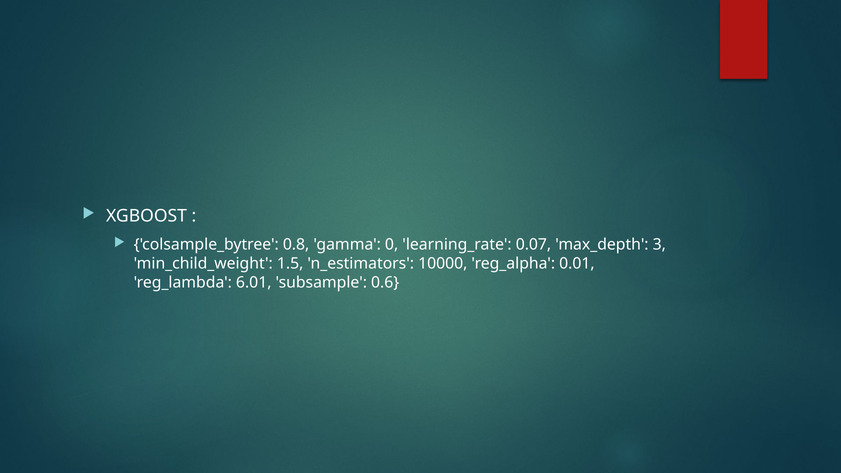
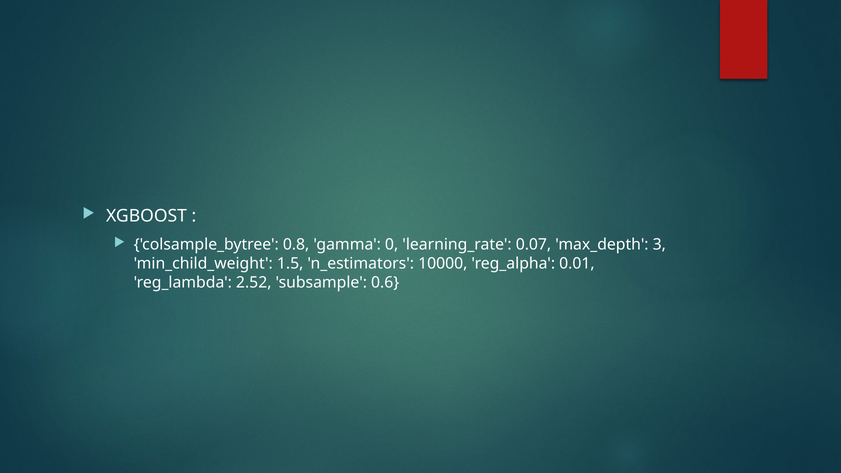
6.01: 6.01 -> 2.52
